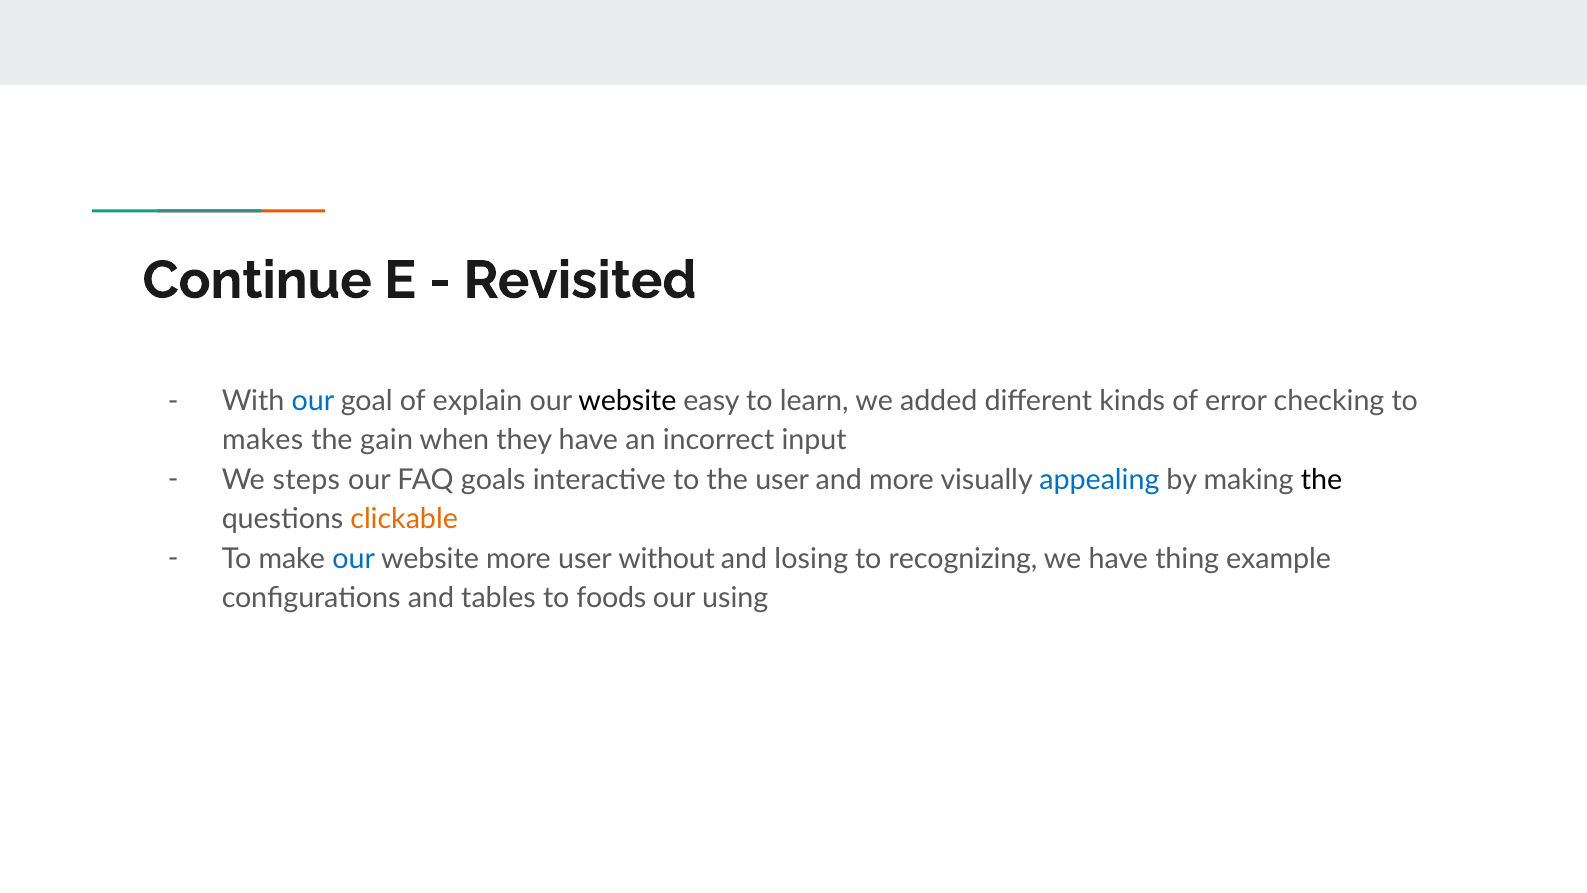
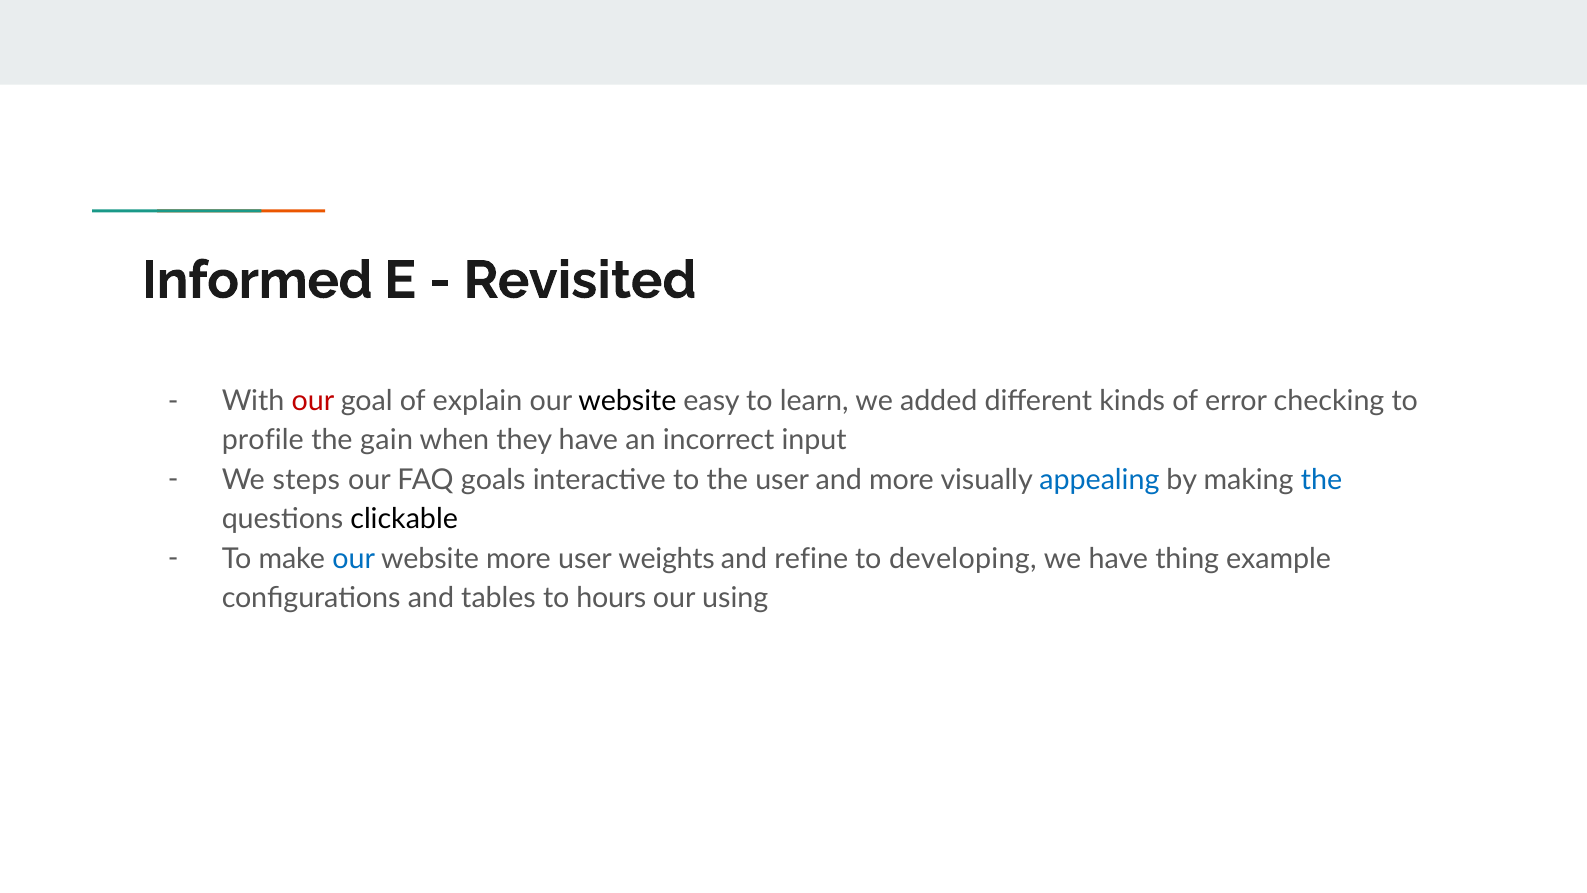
Continue: Continue -> Informed
our at (313, 401) colour: blue -> red
makes: makes -> profile
the at (1322, 480) colour: black -> blue
clickable colour: orange -> black
without: without -> weights
losing: losing -> refine
recognizing: recognizing -> developing
foods: foods -> hours
